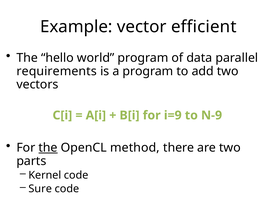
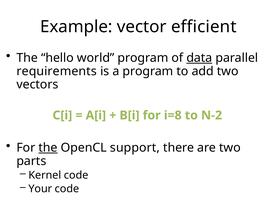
data underline: none -> present
i=9: i=9 -> i=8
N-9: N-9 -> N-2
method: method -> support
Sure: Sure -> Your
